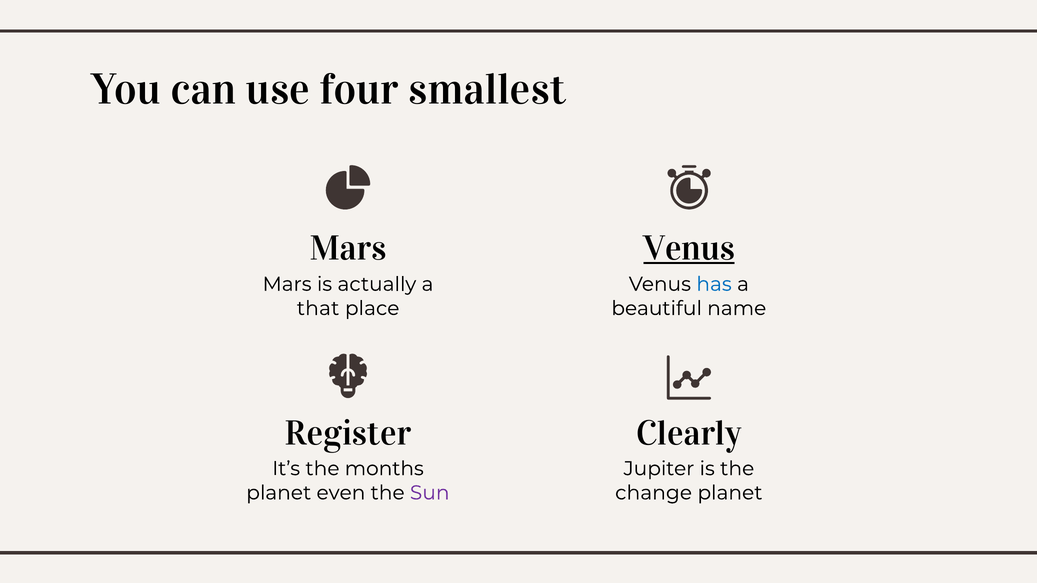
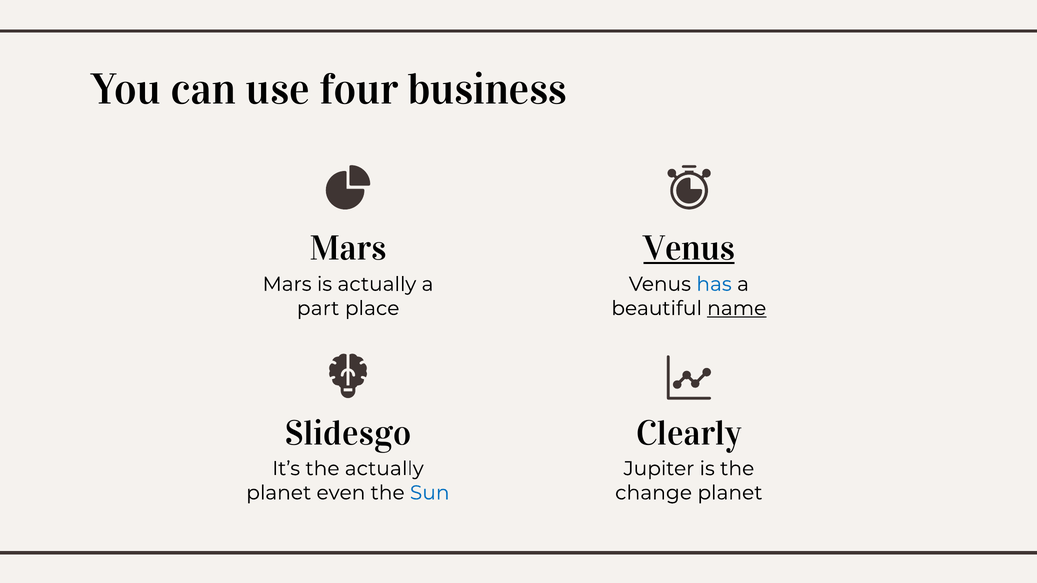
smallest: smallest -> business
that: that -> part
name underline: none -> present
Register: Register -> Slidesgo
the months: months -> actually
Sun colour: purple -> blue
